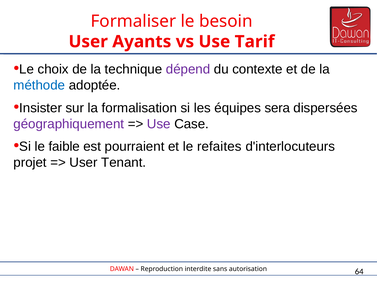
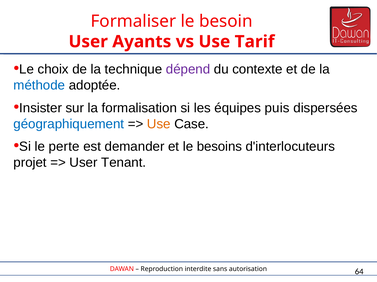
sera: sera -> puis
géographiquement colour: purple -> blue
Use at (159, 124) colour: purple -> orange
faible: faible -> perte
pourraient: pourraient -> demander
refaites: refaites -> besoins
